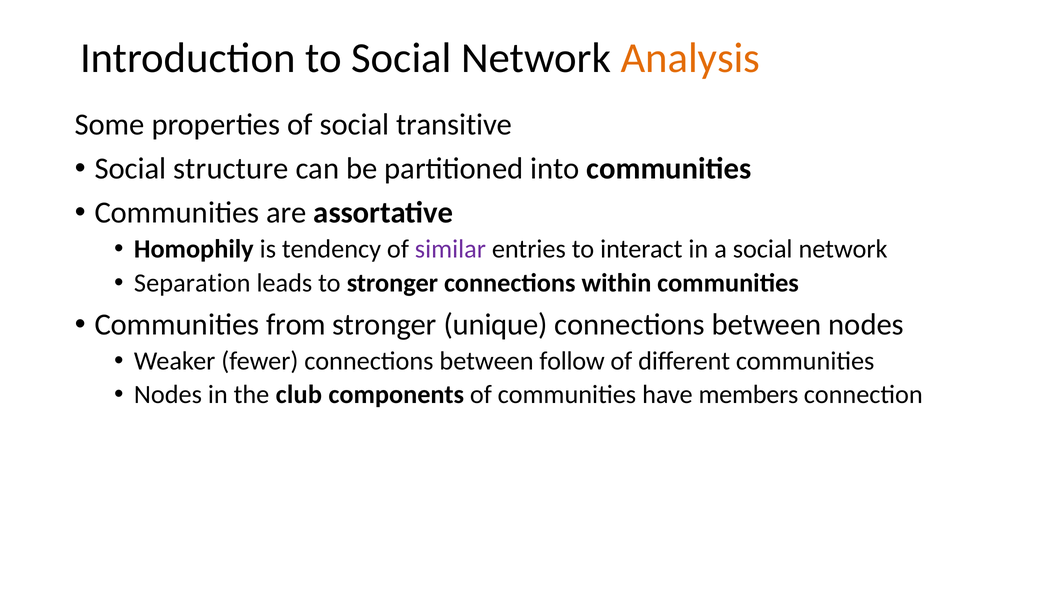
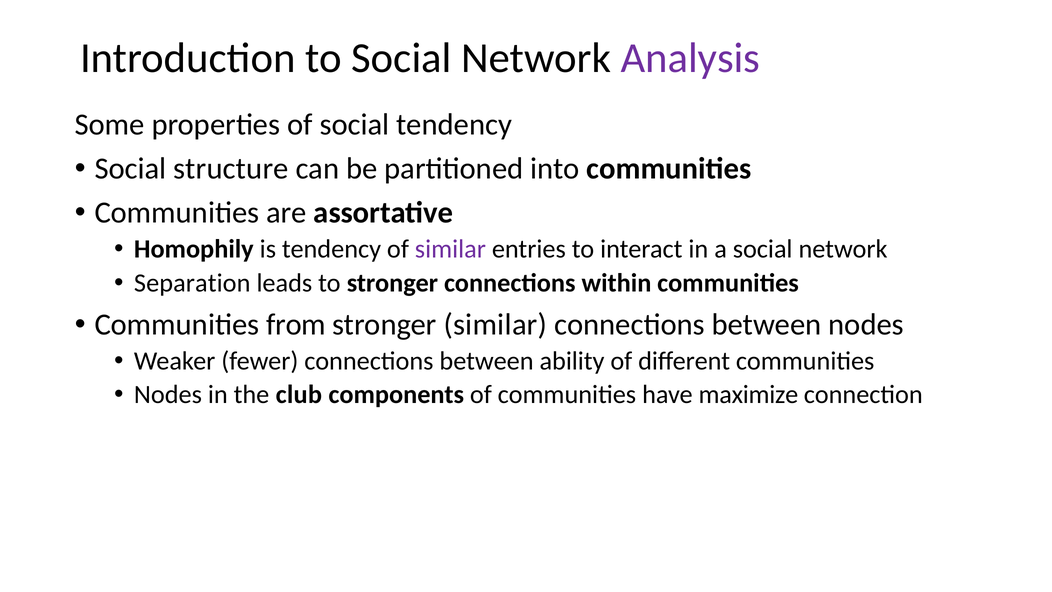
Analysis colour: orange -> purple
social transitive: transitive -> tendency
stronger unique: unique -> similar
follow: follow -> ability
members: members -> maximize
